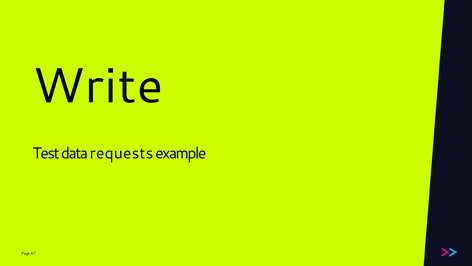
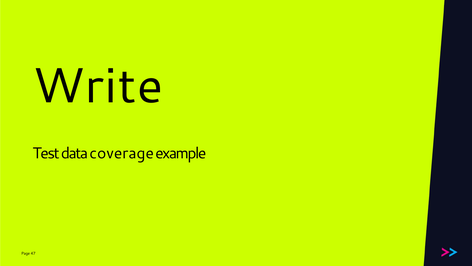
requests: requests -> coverage
